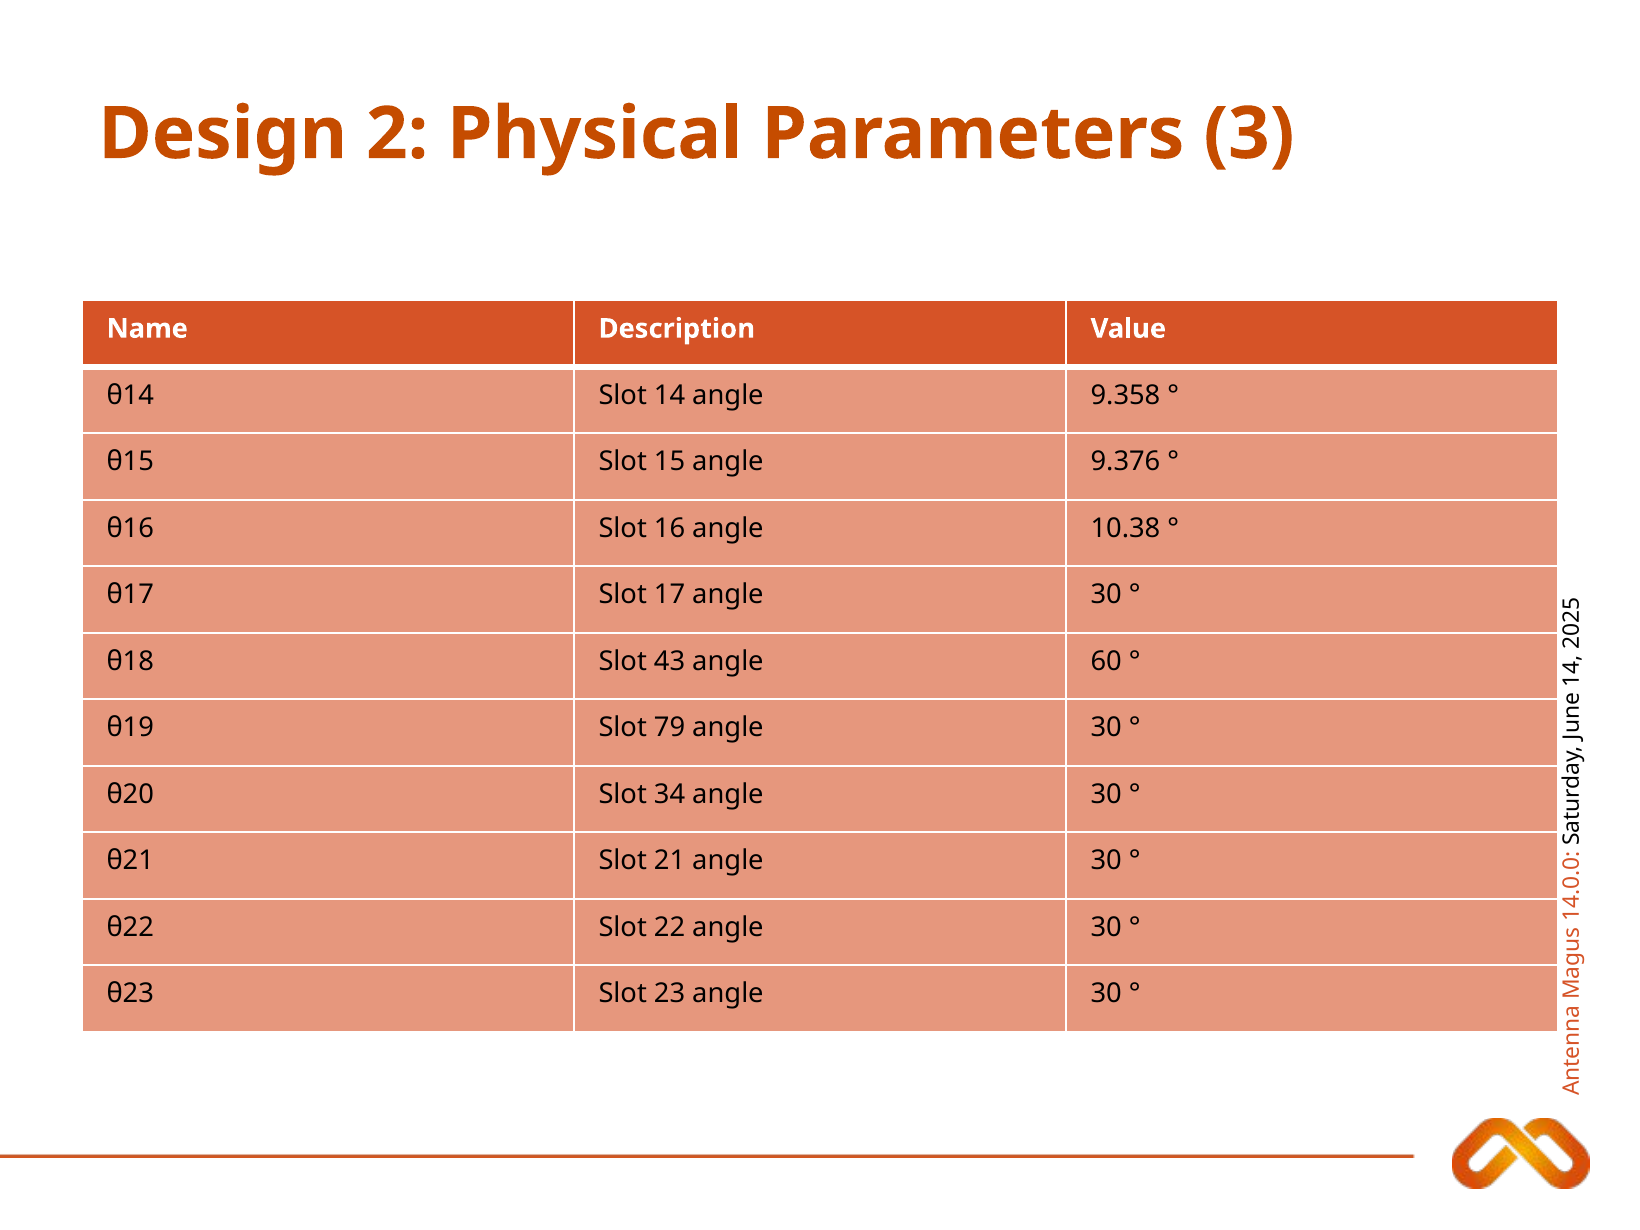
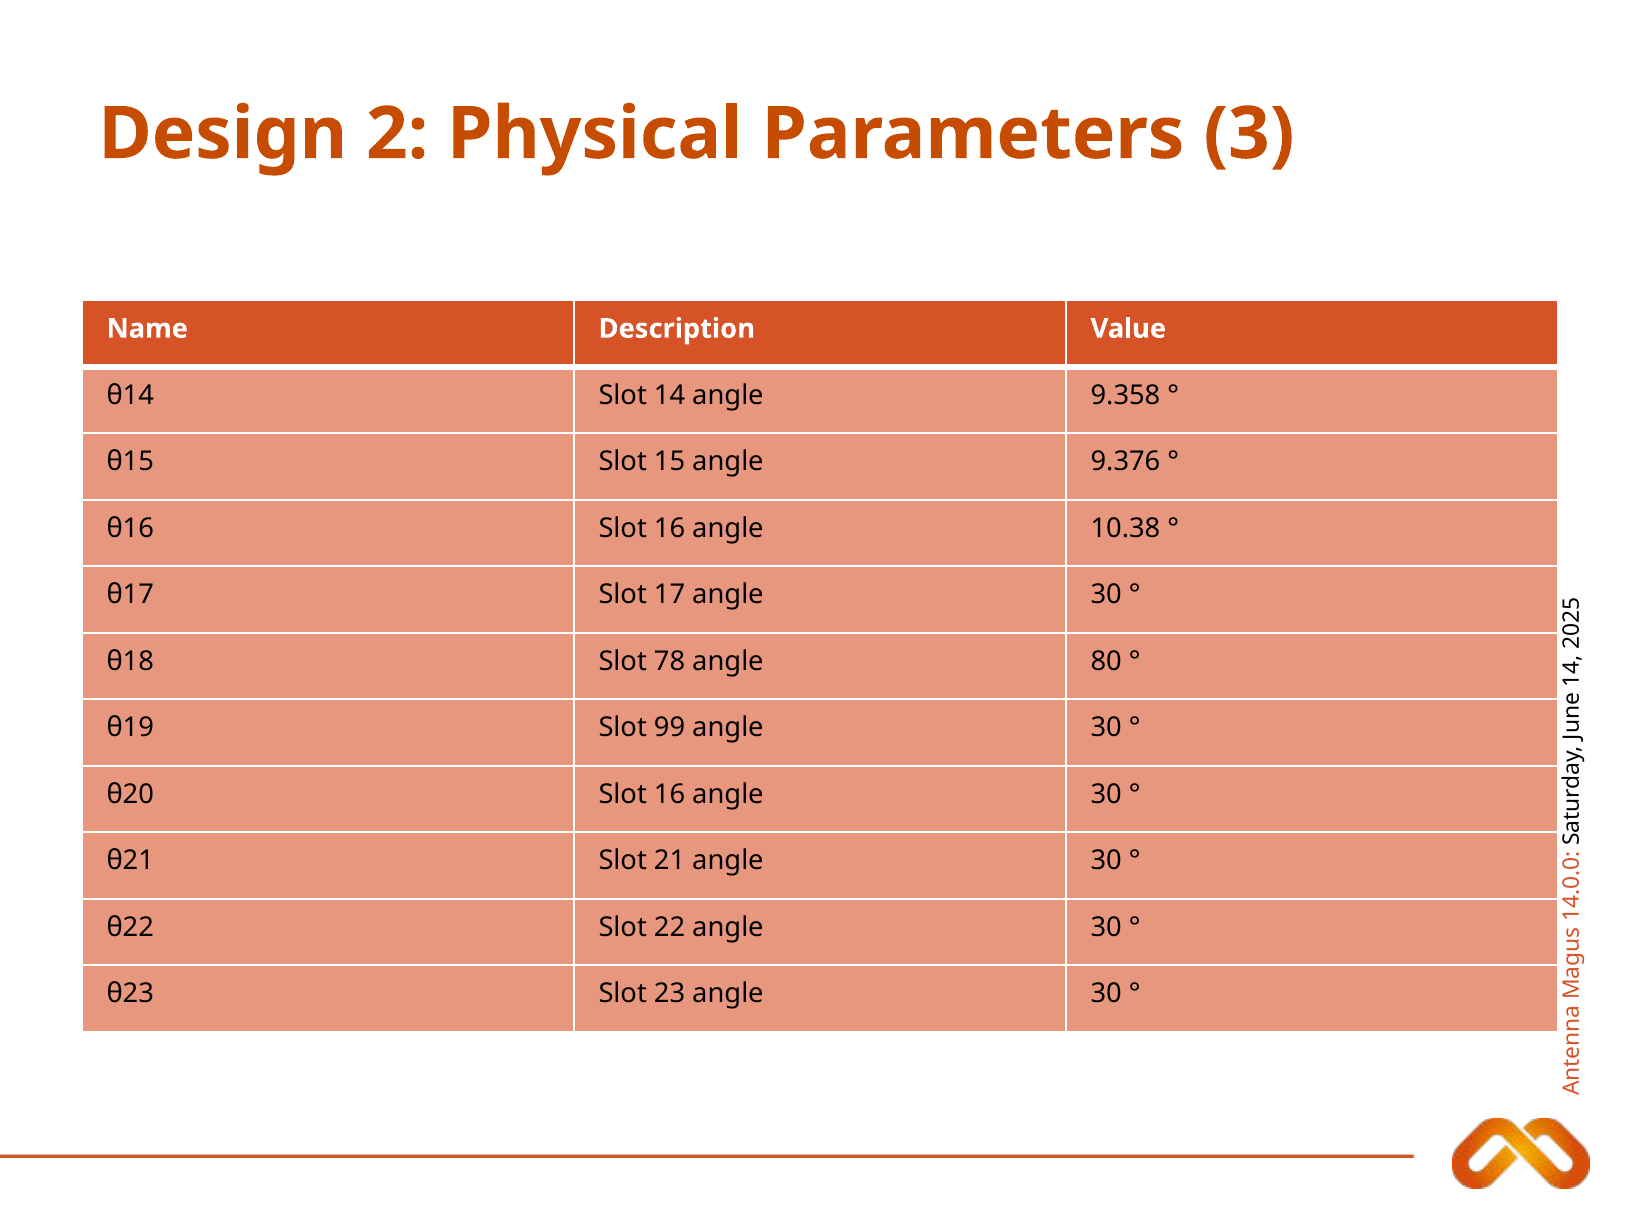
43: 43 -> 78
60: 60 -> 80
79: 79 -> 99
θ20 Slot 34: 34 -> 16
